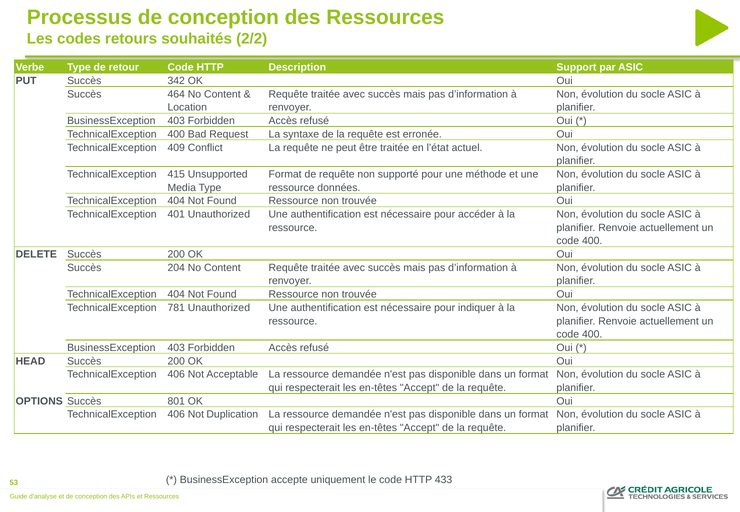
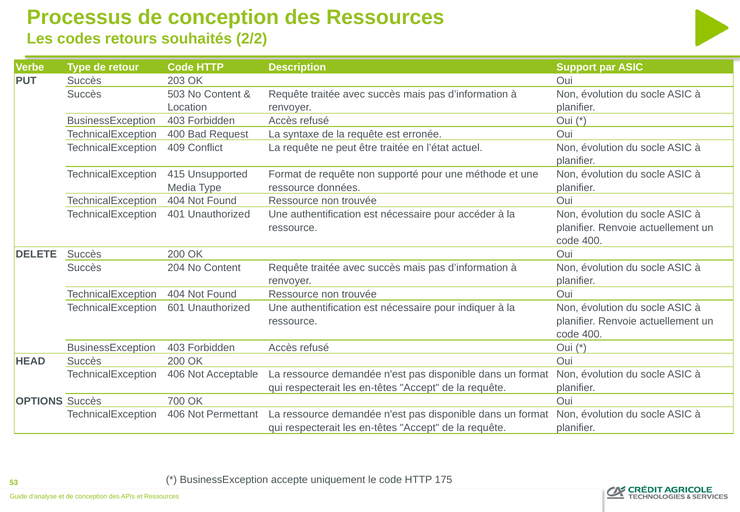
342: 342 -> 203
464: 464 -> 503
781: 781 -> 601
801: 801 -> 700
Duplication: Duplication -> Permettant
433: 433 -> 175
